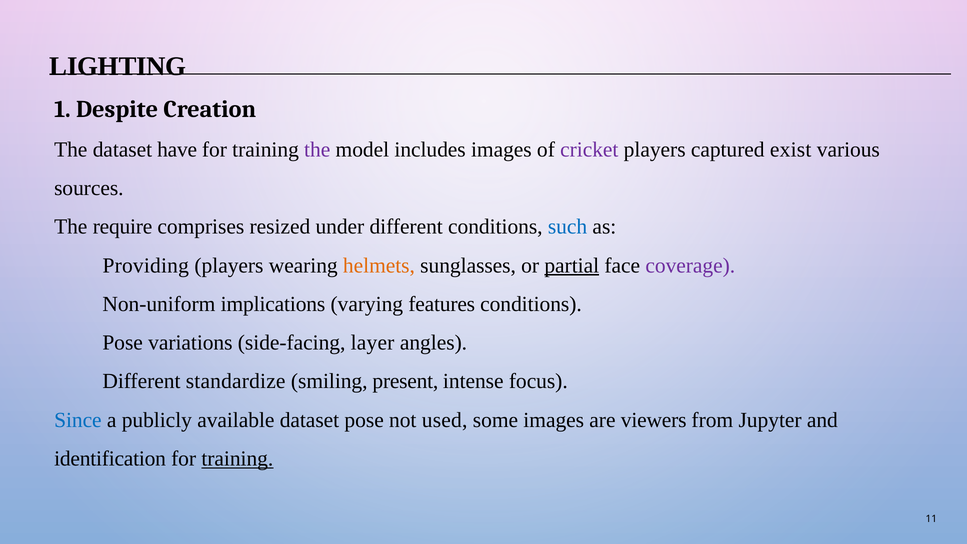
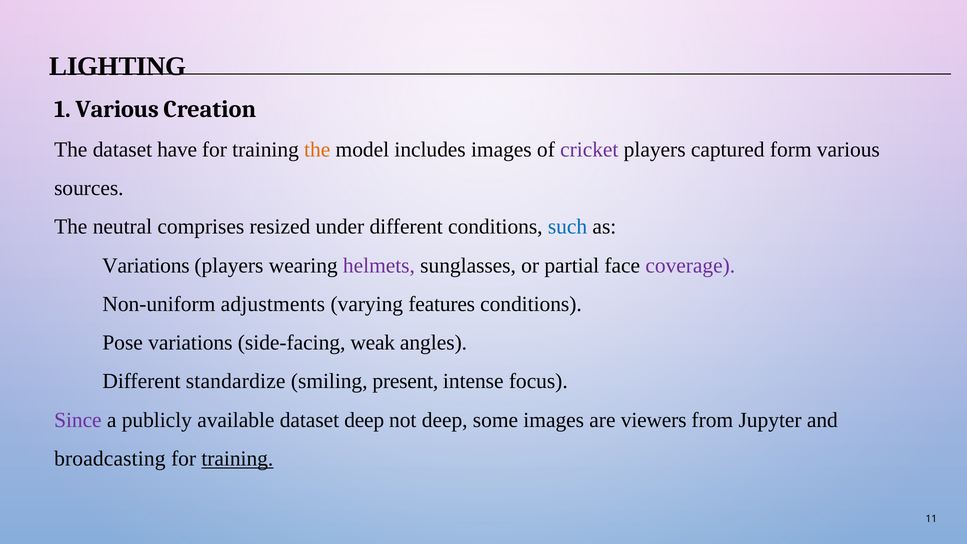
1 Despite: Despite -> Various
the at (317, 150) colour: purple -> orange
exist: exist -> form
require: require -> neutral
Providing at (146, 265): Providing -> Variations
helmets colour: orange -> purple
partial underline: present -> none
implications: implications -> adjustments
layer: layer -> weak
Since colour: blue -> purple
dataset pose: pose -> deep
not used: used -> deep
identification: identification -> broadcasting
